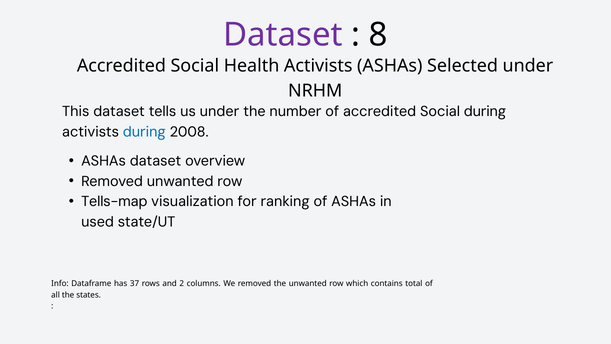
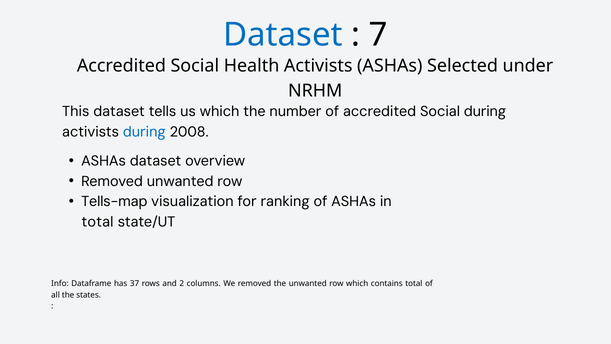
Dataset at (283, 35) colour: purple -> blue
8: 8 -> 7
us under: under -> which
used at (98, 222): used -> total
